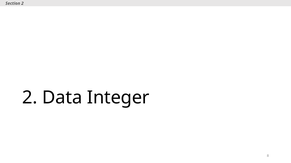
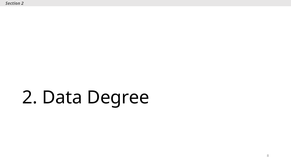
Integer: Integer -> Degree
